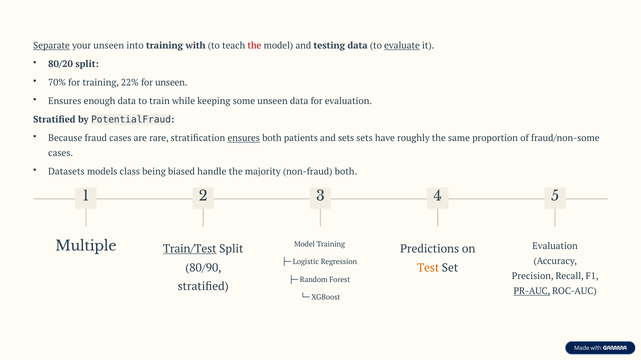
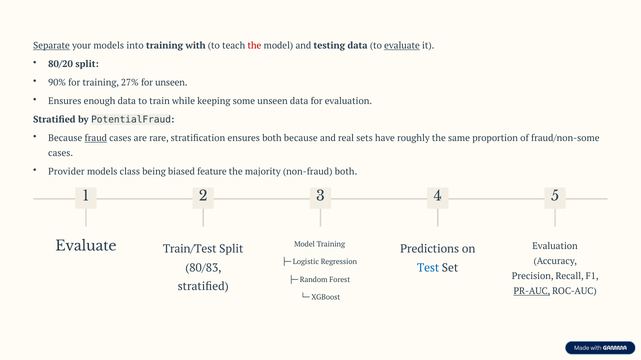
your unseen: unseen -> models
70%: 70% -> 90%
22%: 22% -> 27%
fraud underline: none -> present
ensures at (244, 138) underline: present -> none
both patients: patients -> because
and sets: sets -> real
Datasets: Datasets -> Provider
handle: handle -> feature
Multiple at (86, 246): Multiple -> Evaluate
Train/Test underline: present -> none
80/90: 80/90 -> 80/83
Test colour: orange -> blue
